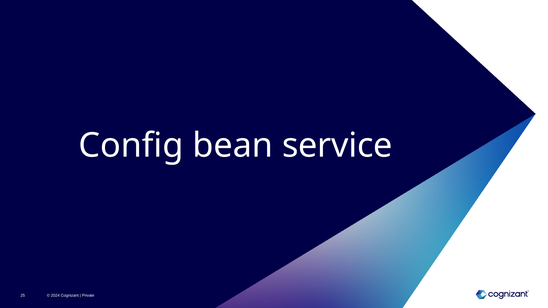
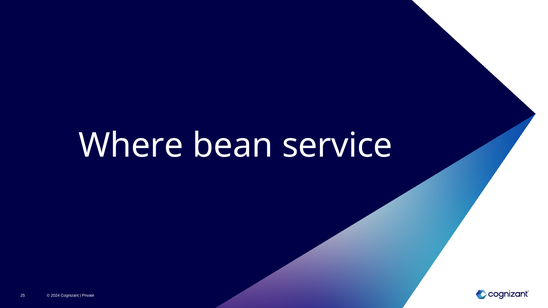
Config: Config -> Where
